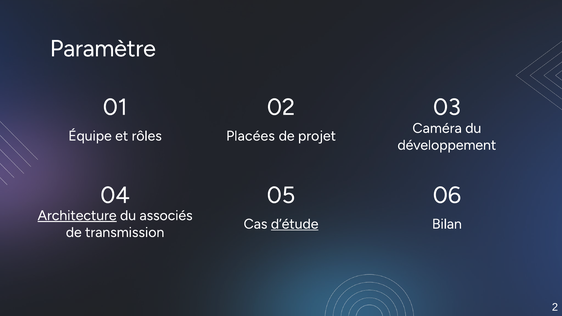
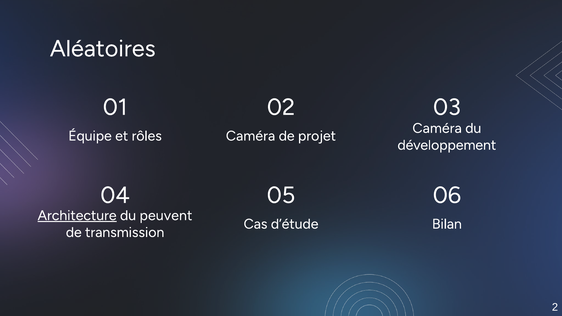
Paramètre: Paramètre -> Aléatoires
rôles Placées: Placées -> Caméra
associés: associés -> peuvent
d’étude underline: present -> none
